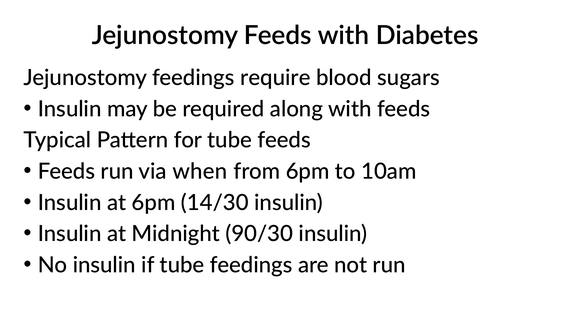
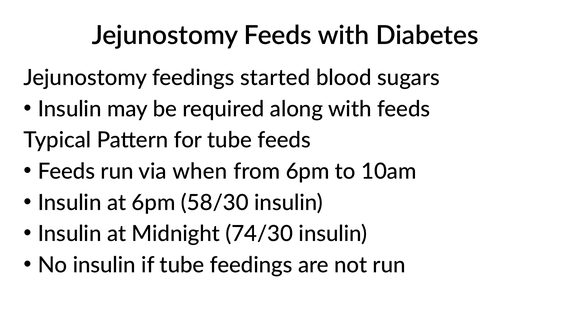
require: require -> started
14/30: 14/30 -> 58/30
90/30: 90/30 -> 74/30
